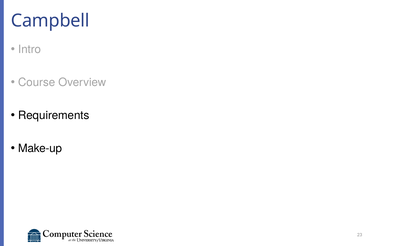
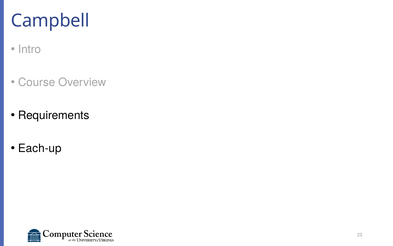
Make-up: Make-up -> Each-up
